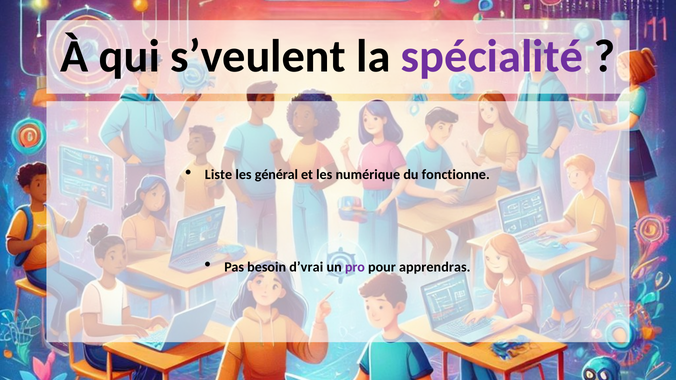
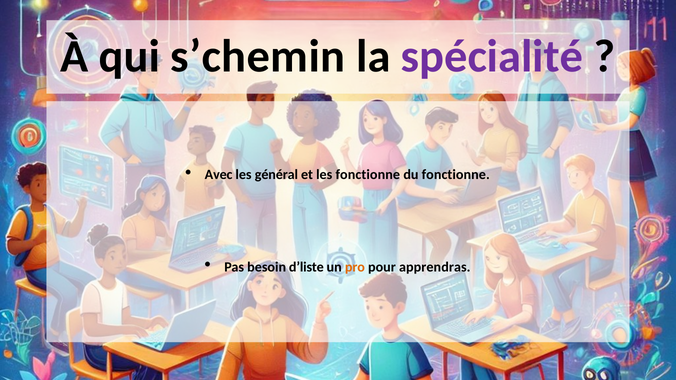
s’veulent: s’veulent -> s’chemin
Liste: Liste -> Avec
les numérique: numérique -> fonctionne
d’vrai: d’vrai -> d’liste
pro colour: purple -> orange
